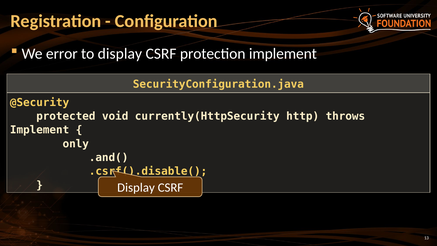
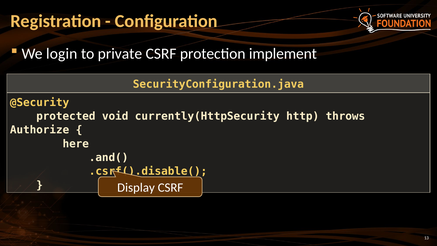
error: error -> login
to display: display -> private
Implement at (40, 130): Implement -> Authorize
only: only -> here
